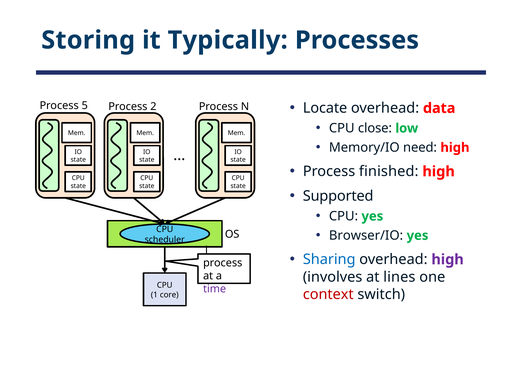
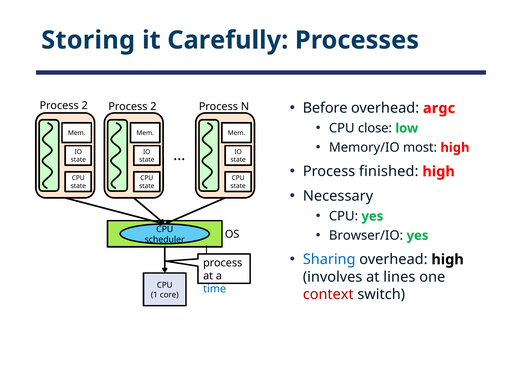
Typically: Typically -> Carefully
Locate: Locate -> Before
data: data -> argc
5 at (85, 106): 5 -> 2
need: need -> most
Supported: Supported -> Necessary
high at (448, 259) colour: purple -> black
time colour: purple -> blue
